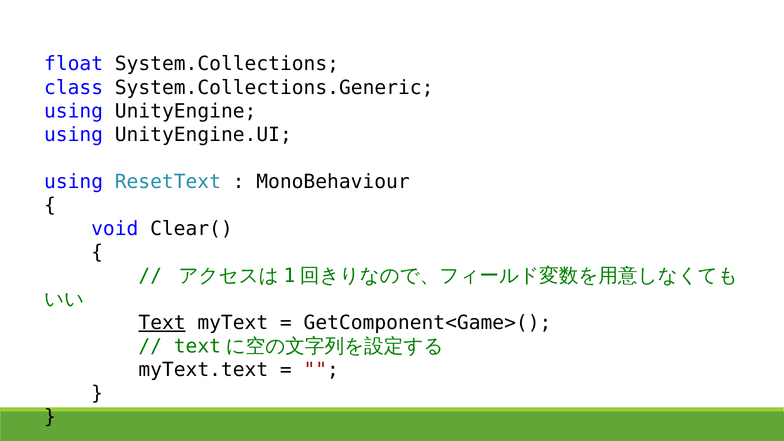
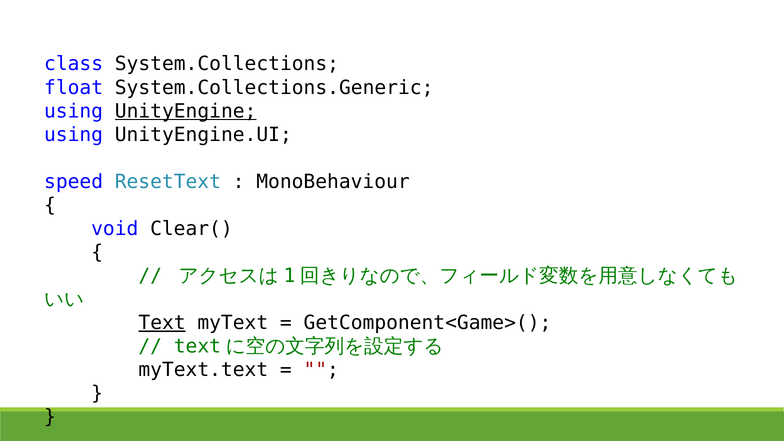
float: float -> class
class: class -> float
UnityEngine underline: none -> present
using at (74, 182): using -> speed
